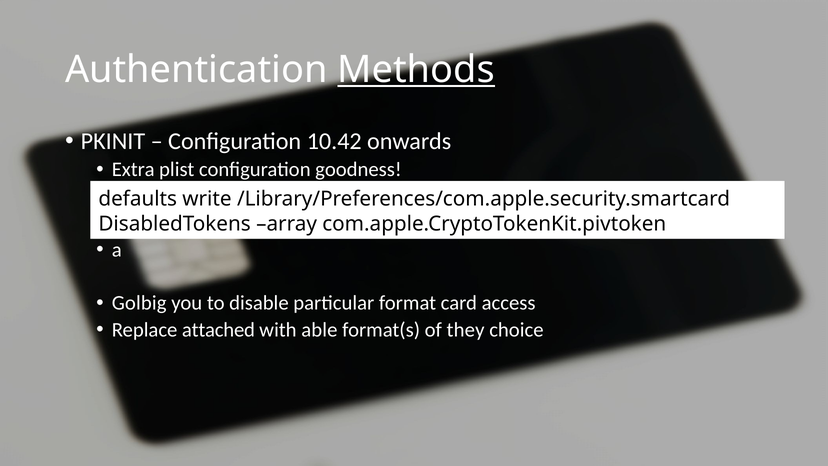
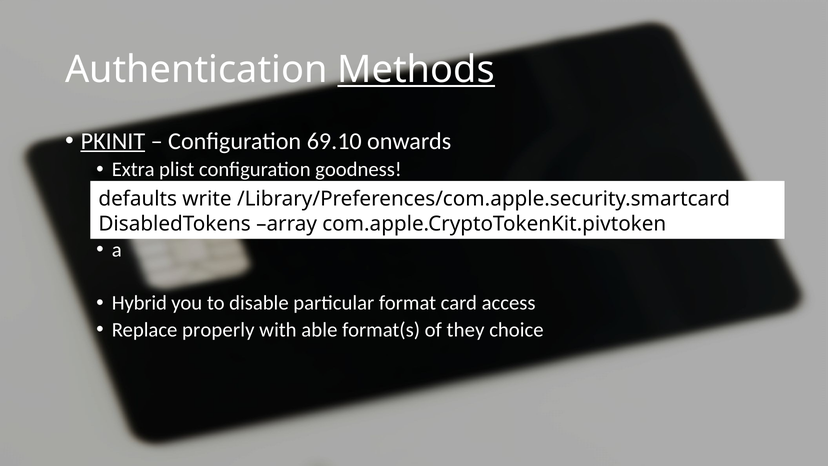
PKINIT underline: none -> present
10.42: 10.42 -> 69.10
Golbig: Golbig -> Hybrid
attached: attached -> properly
